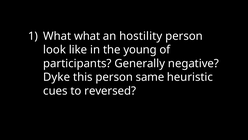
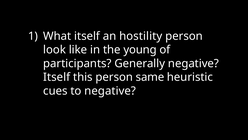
What what: what -> itself
Dyke at (57, 77): Dyke -> Itself
to reversed: reversed -> negative
